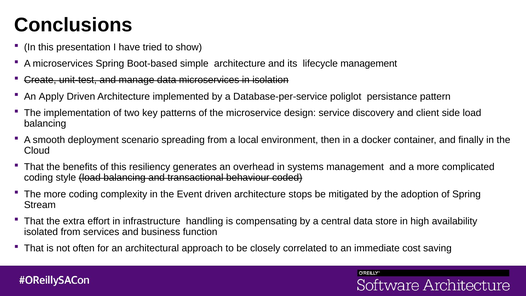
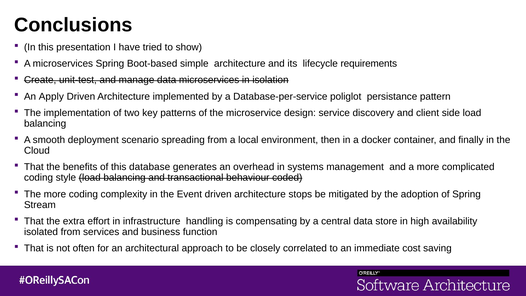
lifecycle management: management -> requirements
resiliency: resiliency -> database
